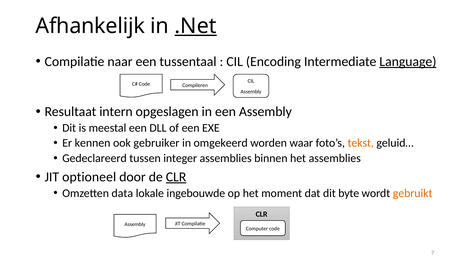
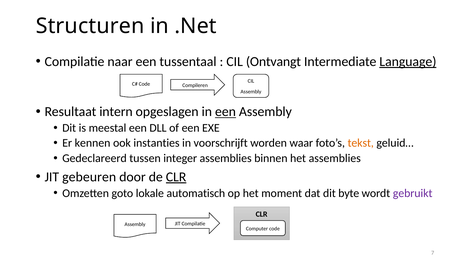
Afhankelijk: Afhankelijk -> Structuren
.Net underline: present -> none
Encoding: Encoding -> Ontvangt
een at (225, 111) underline: none -> present
gebruiker: gebruiker -> instanties
omgekeerd: omgekeerd -> voorschrijft
optioneel: optioneel -> gebeuren
data: data -> goto
ingebouwde: ingebouwde -> automatisch
gebruikt colour: orange -> purple
